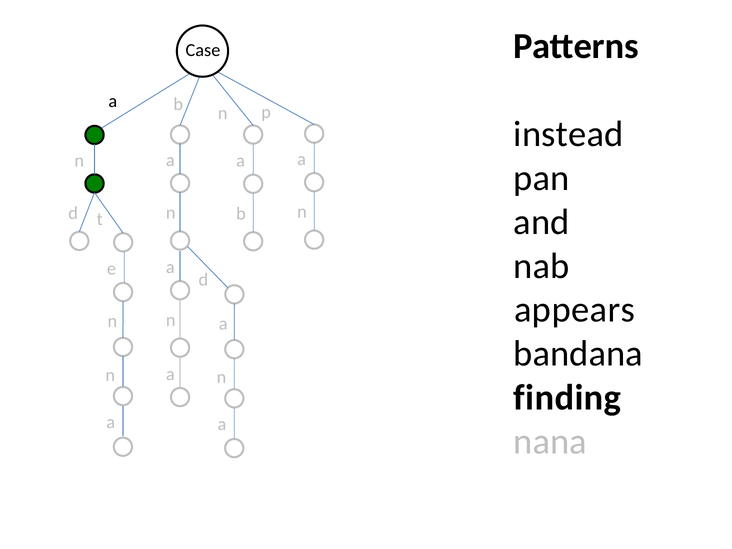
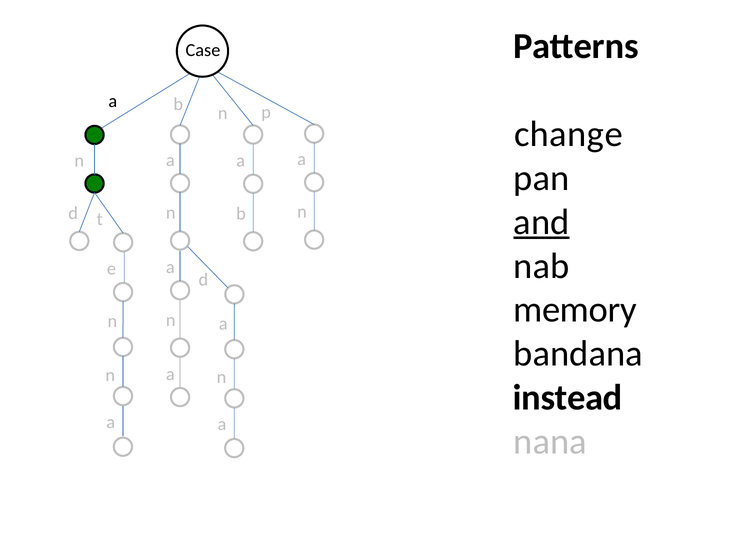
instead: instead -> change
and underline: none -> present
appears: appears -> memory
finding: finding -> instead
